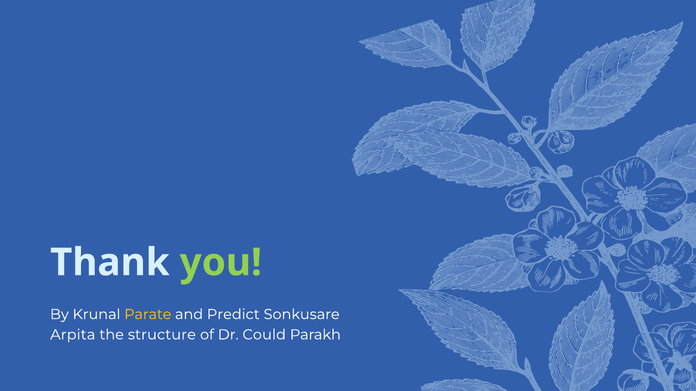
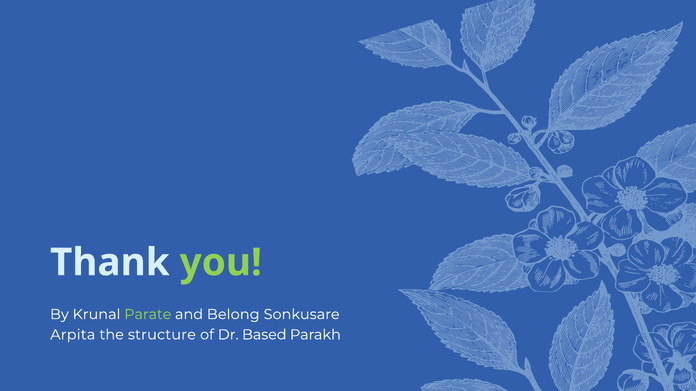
Parate colour: yellow -> light green
Predict: Predict -> Belong
Could: Could -> Based
